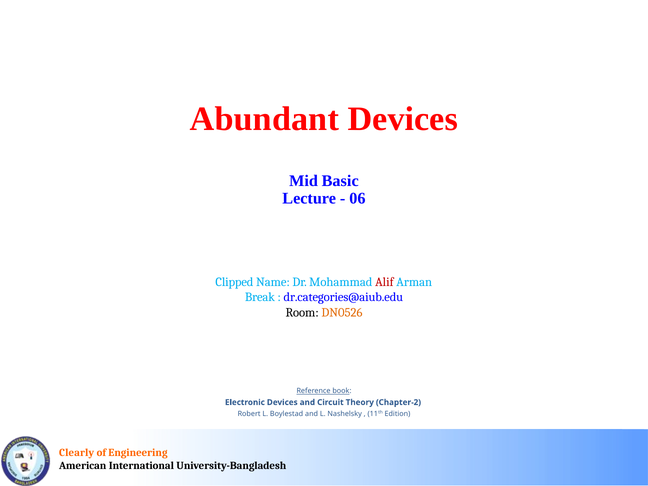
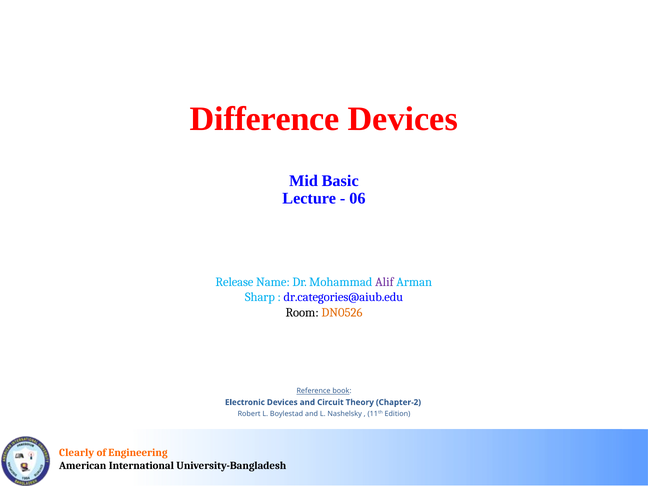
Abundant: Abundant -> Difference
Clipped: Clipped -> Release
Alif colour: red -> purple
Break: Break -> Sharp
